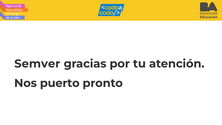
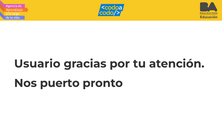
Semver: Semver -> Usuario
